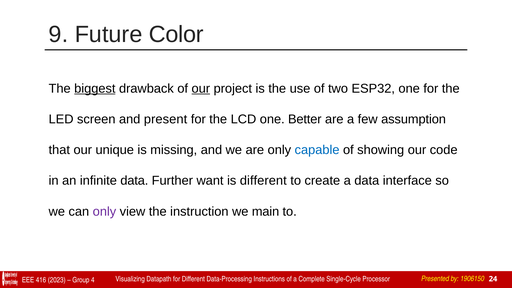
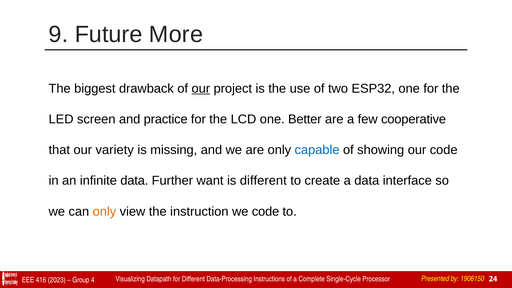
Color: Color -> More
biggest underline: present -> none
present: present -> practice
assumption: assumption -> cooperative
unique: unique -> variety
only at (104, 211) colour: purple -> orange
we main: main -> code
